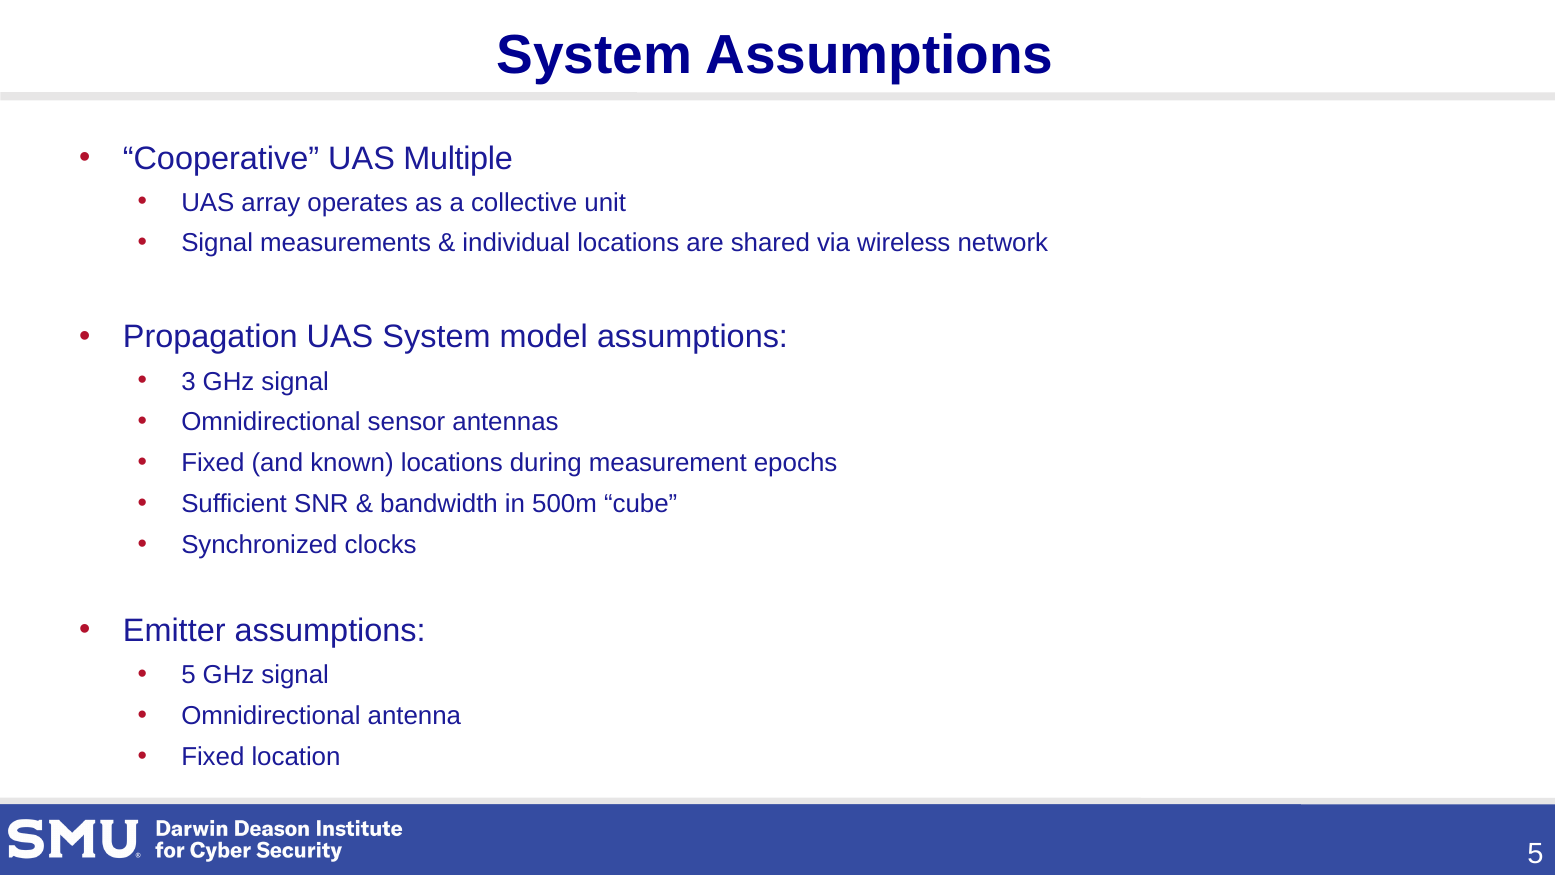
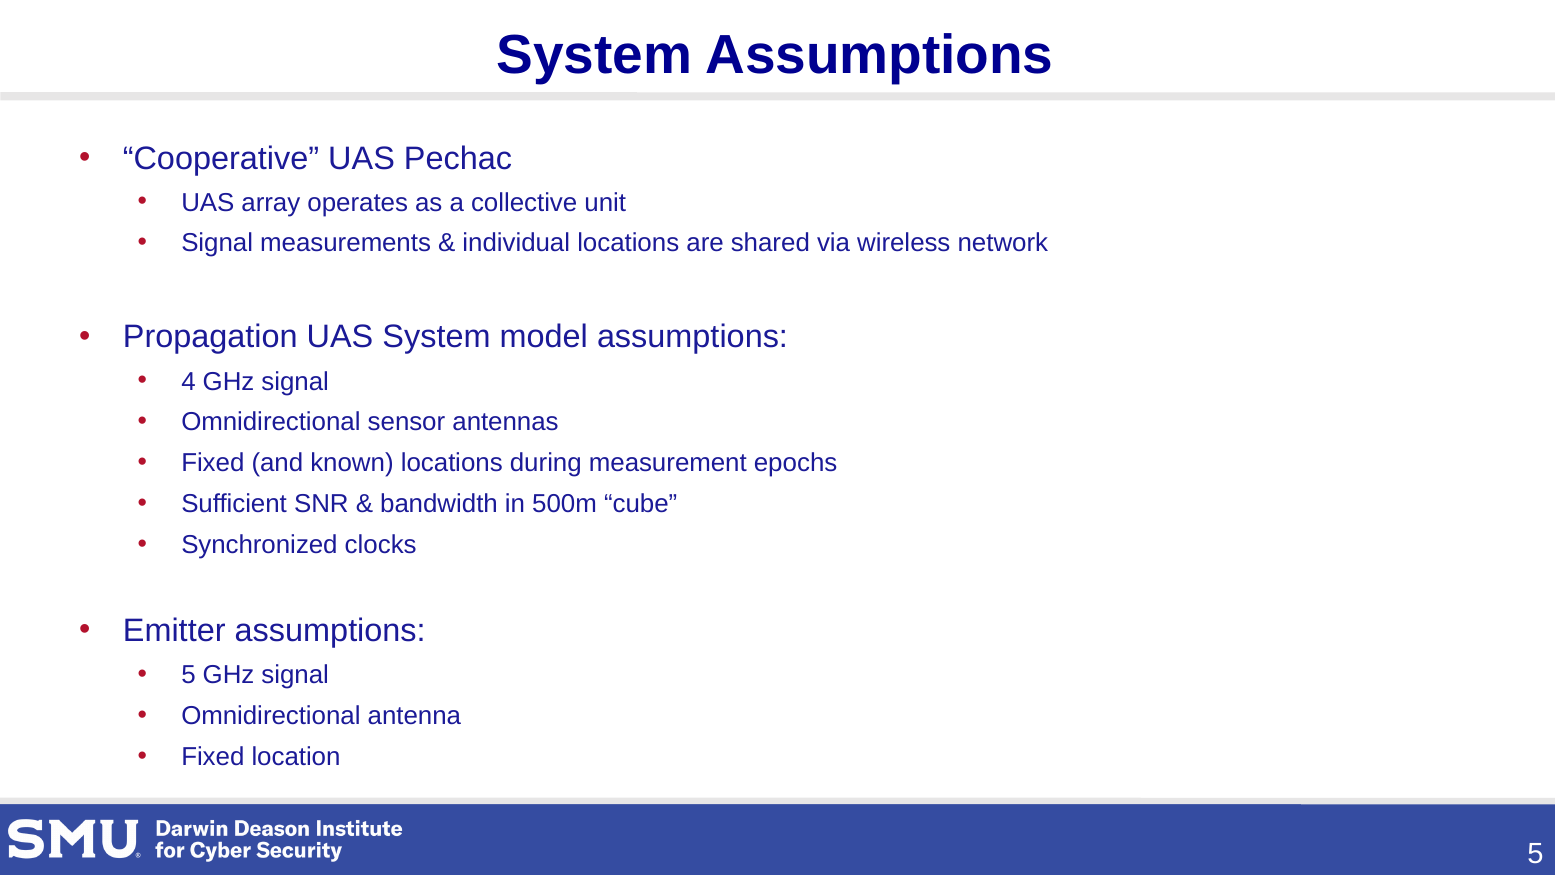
Multiple: Multiple -> Pechac
3: 3 -> 4
